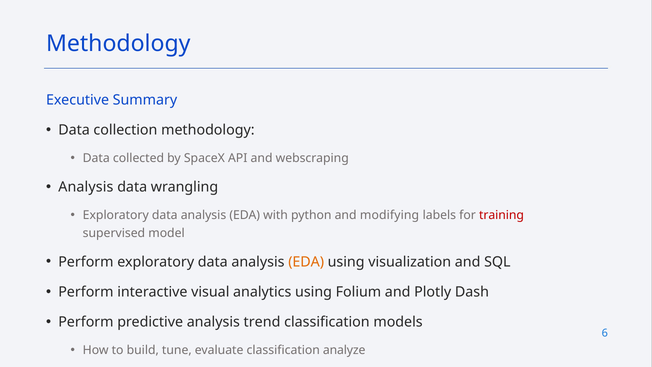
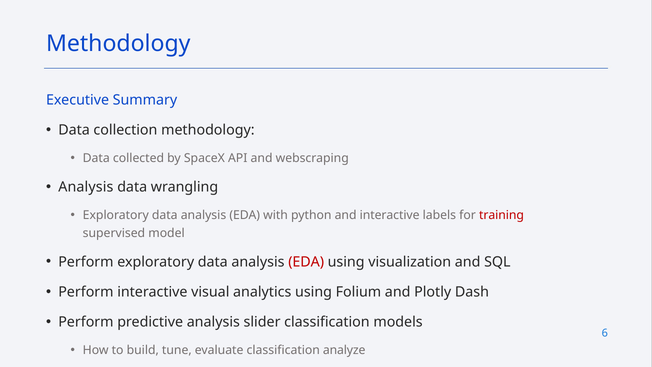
and modifying: modifying -> interactive
EDA at (306, 262) colour: orange -> red
trend: trend -> slider
